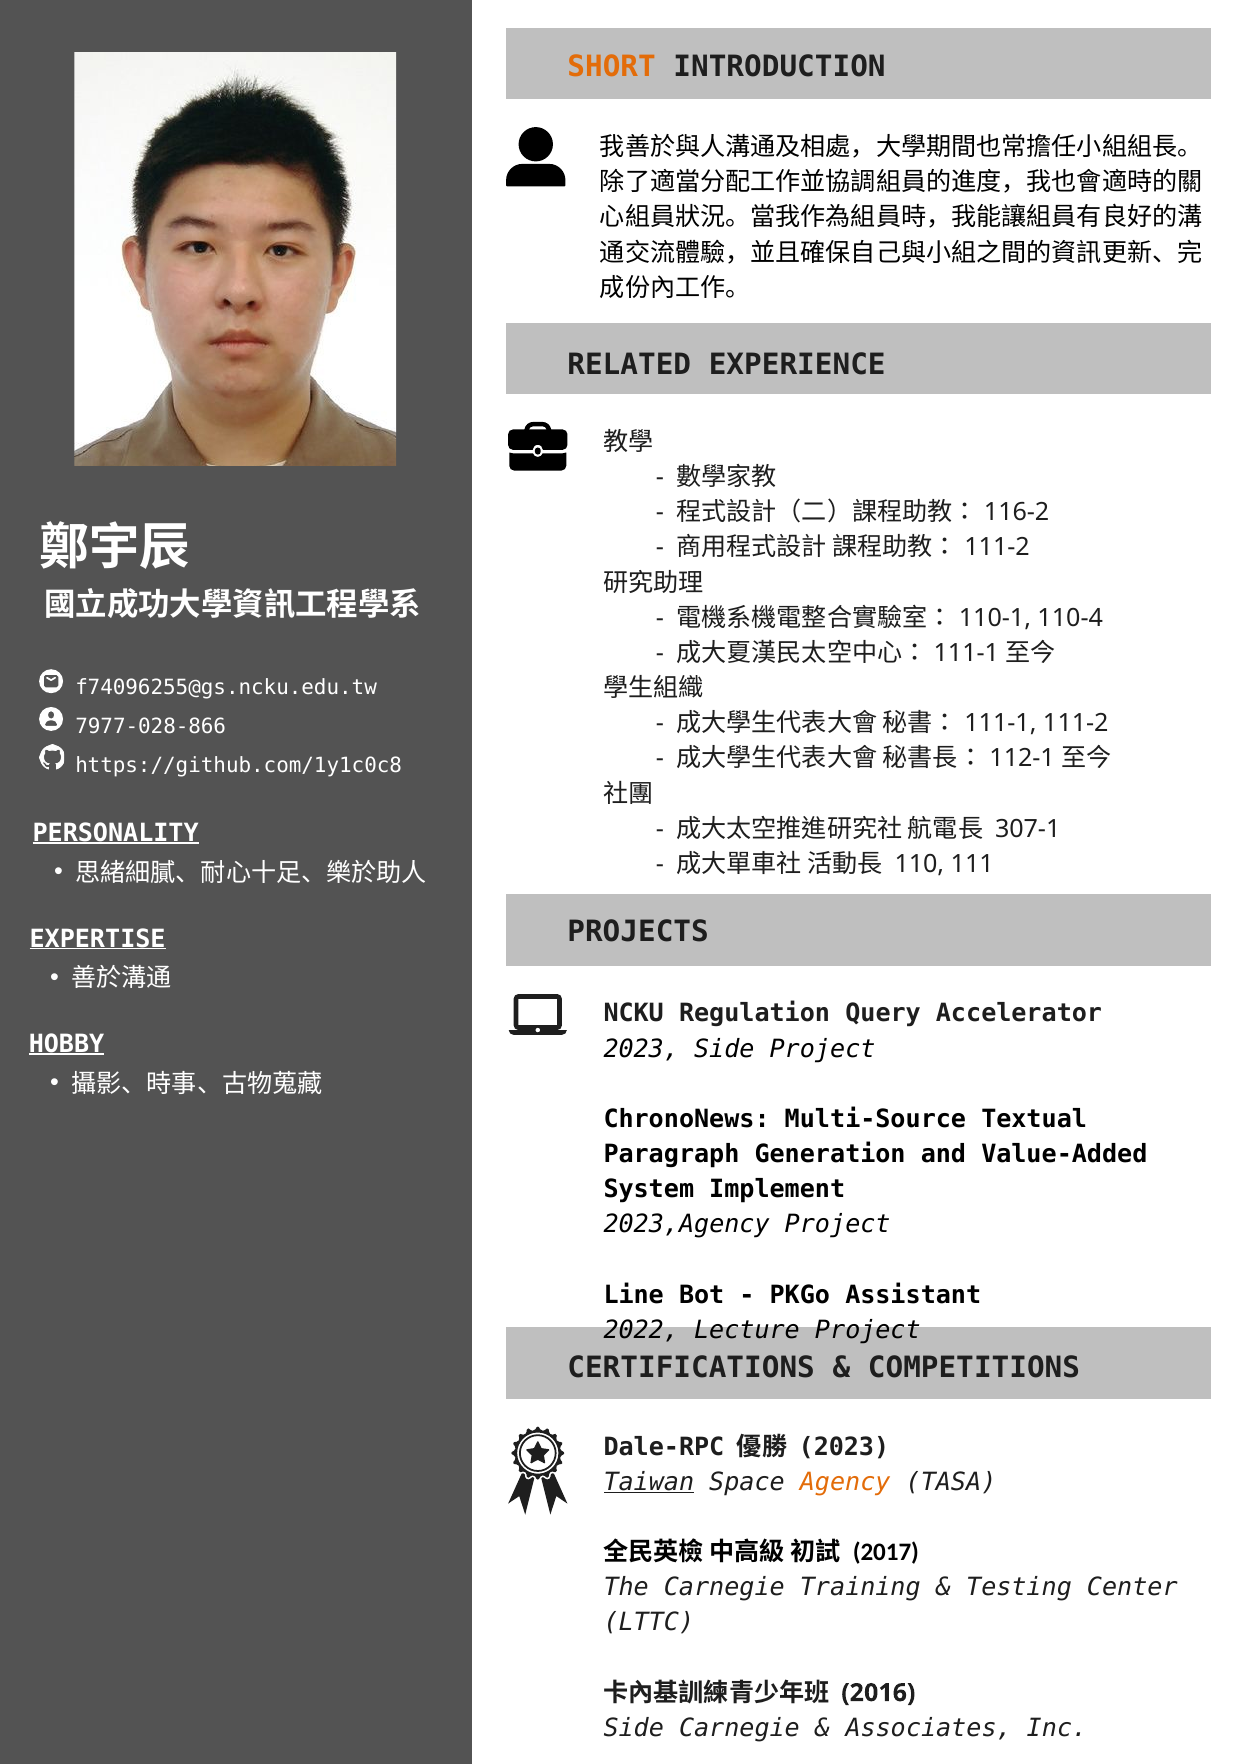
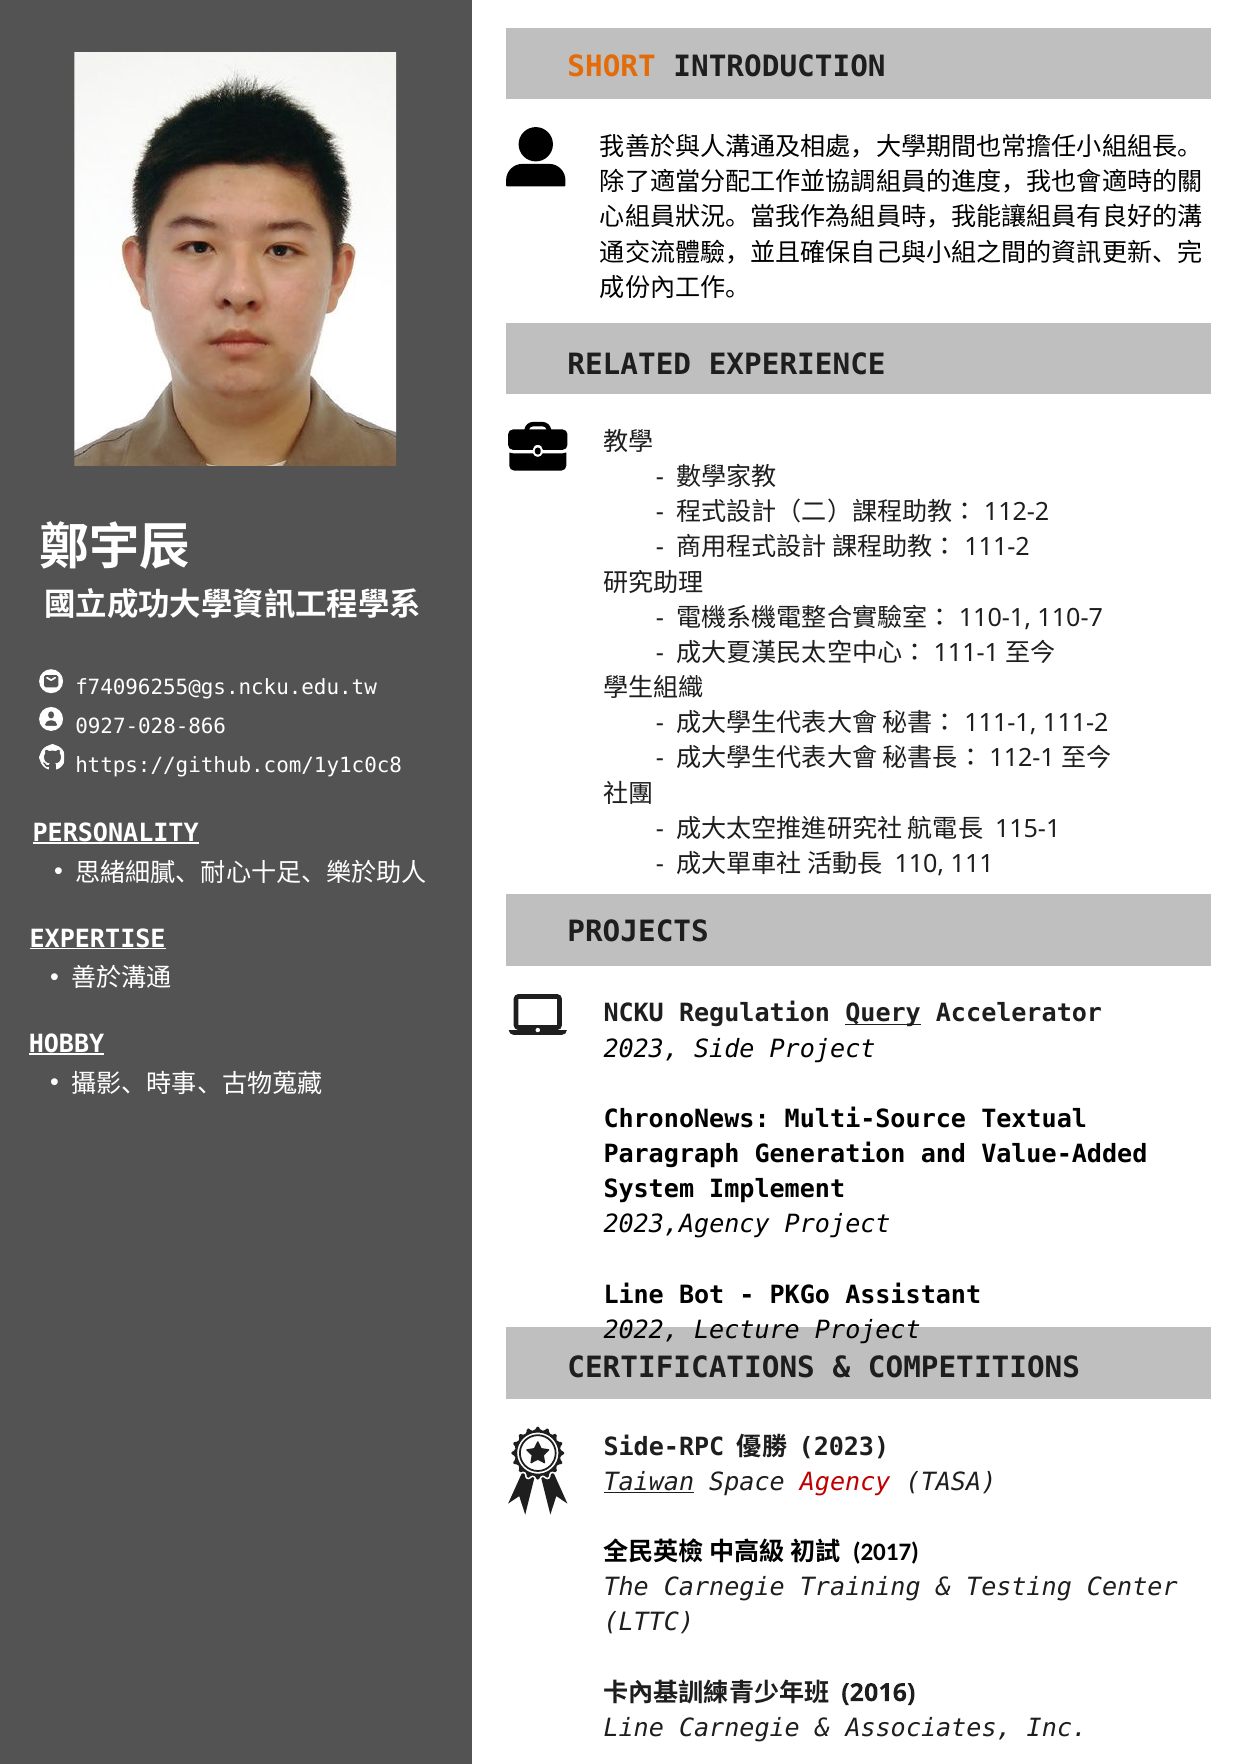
116-2: 116-2 -> 112-2
110-4: 110-4 -> 110-7
7977-028-866: 7977-028-866 -> 0927-028-866
307-1: 307-1 -> 115-1
Query underline: none -> present
Dale-RPC: Dale-RPC -> Side-RPC
Agency colour: orange -> red
Side at (634, 1727): Side -> Line
